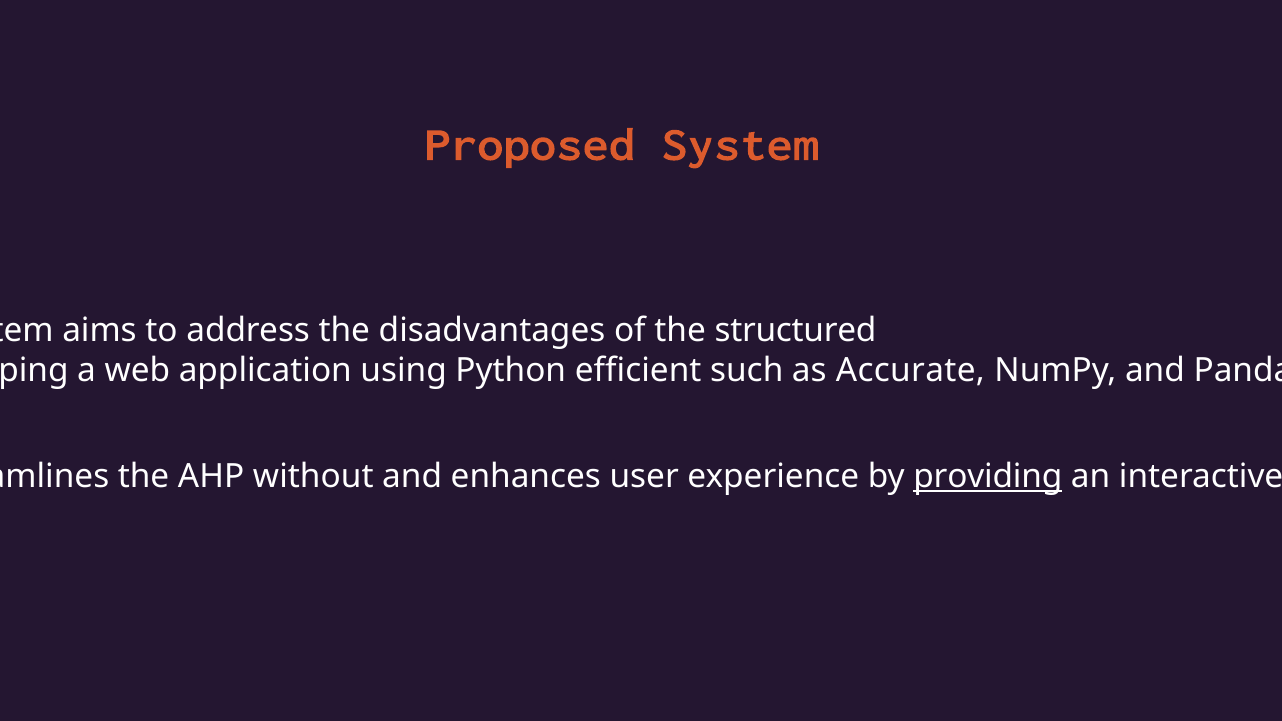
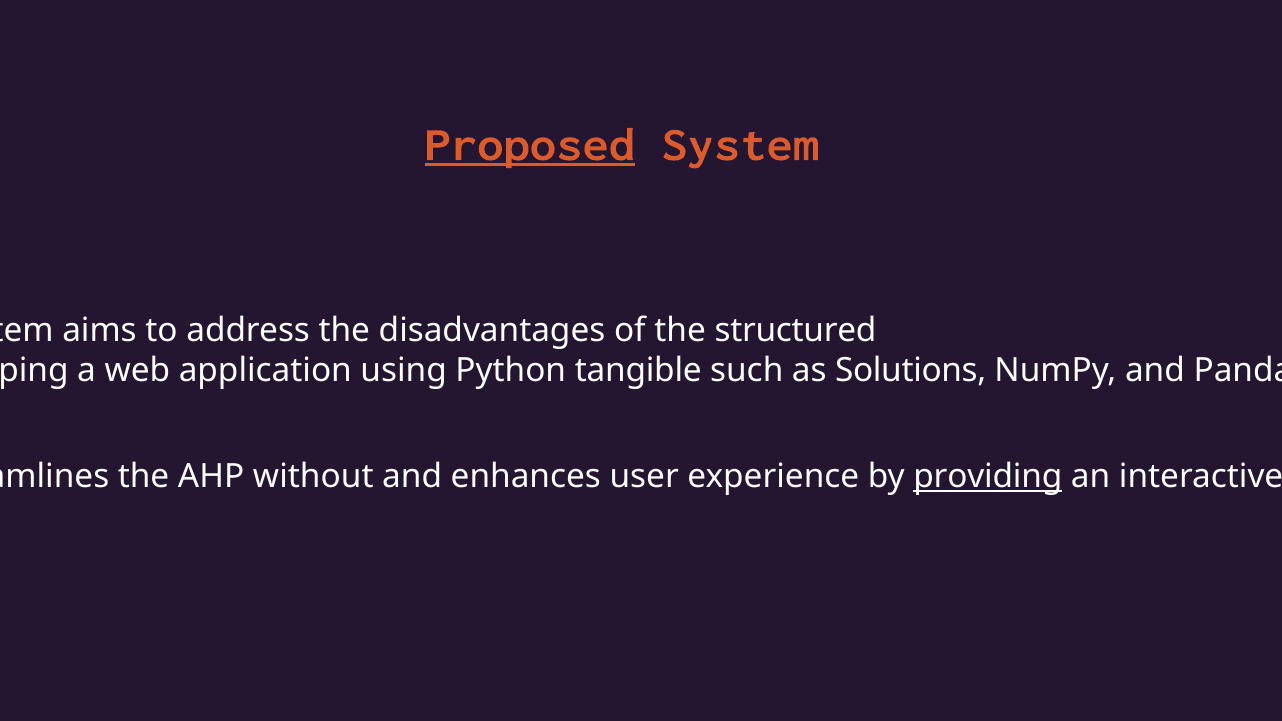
Proposed at (530, 144) underline: none -> present
efficient: efficient -> tangible
Accurate: Accurate -> Solutions
